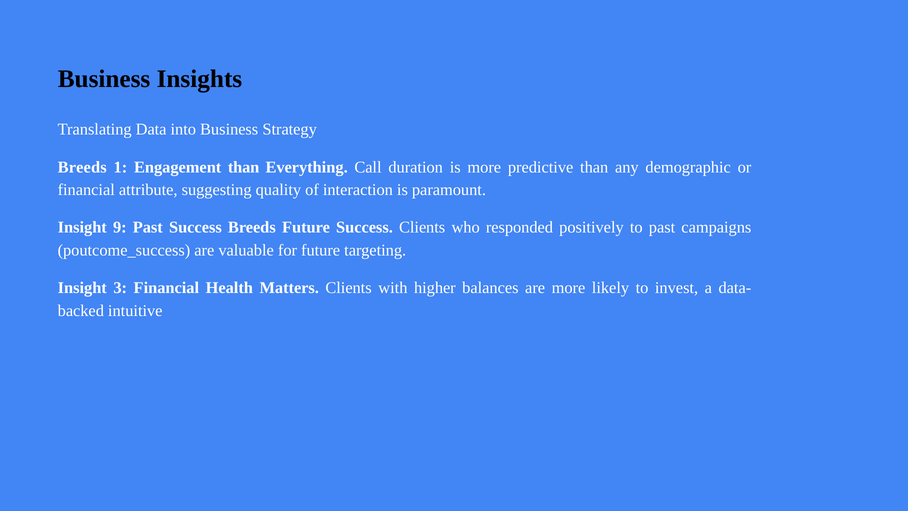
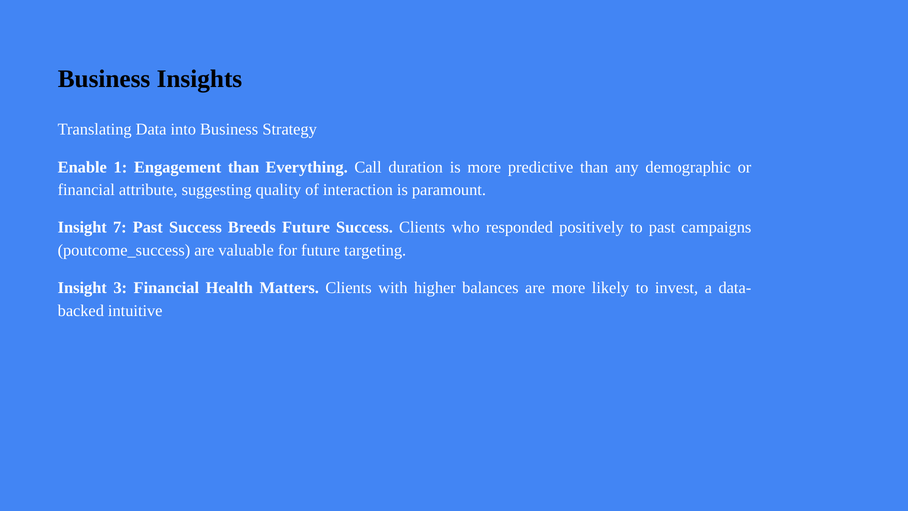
Breeds at (82, 167): Breeds -> Enable
9: 9 -> 7
